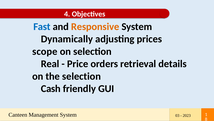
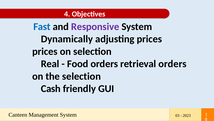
Responsive colour: orange -> purple
scope at (45, 51): scope -> prices
Price: Price -> Food
retrieval details: details -> orders
